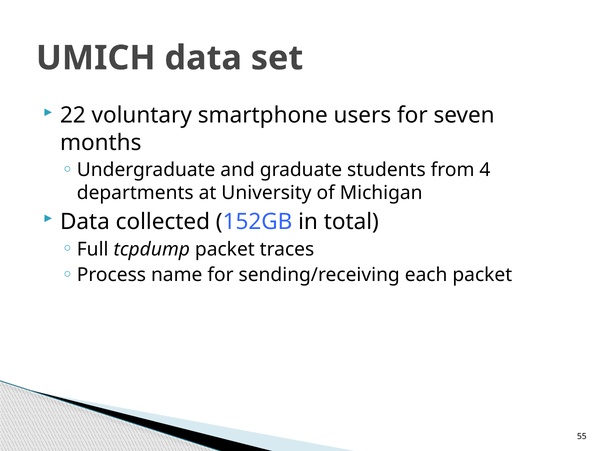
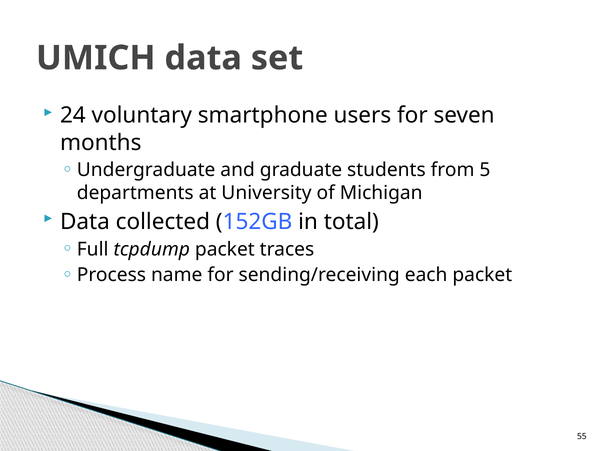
22: 22 -> 24
4: 4 -> 5
